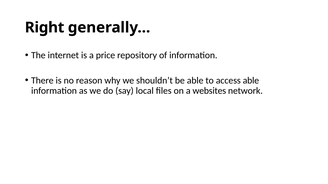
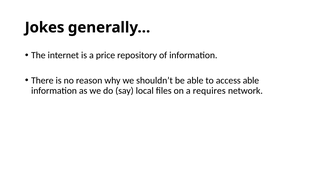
Right: Right -> Jokes
websites: websites -> requires
